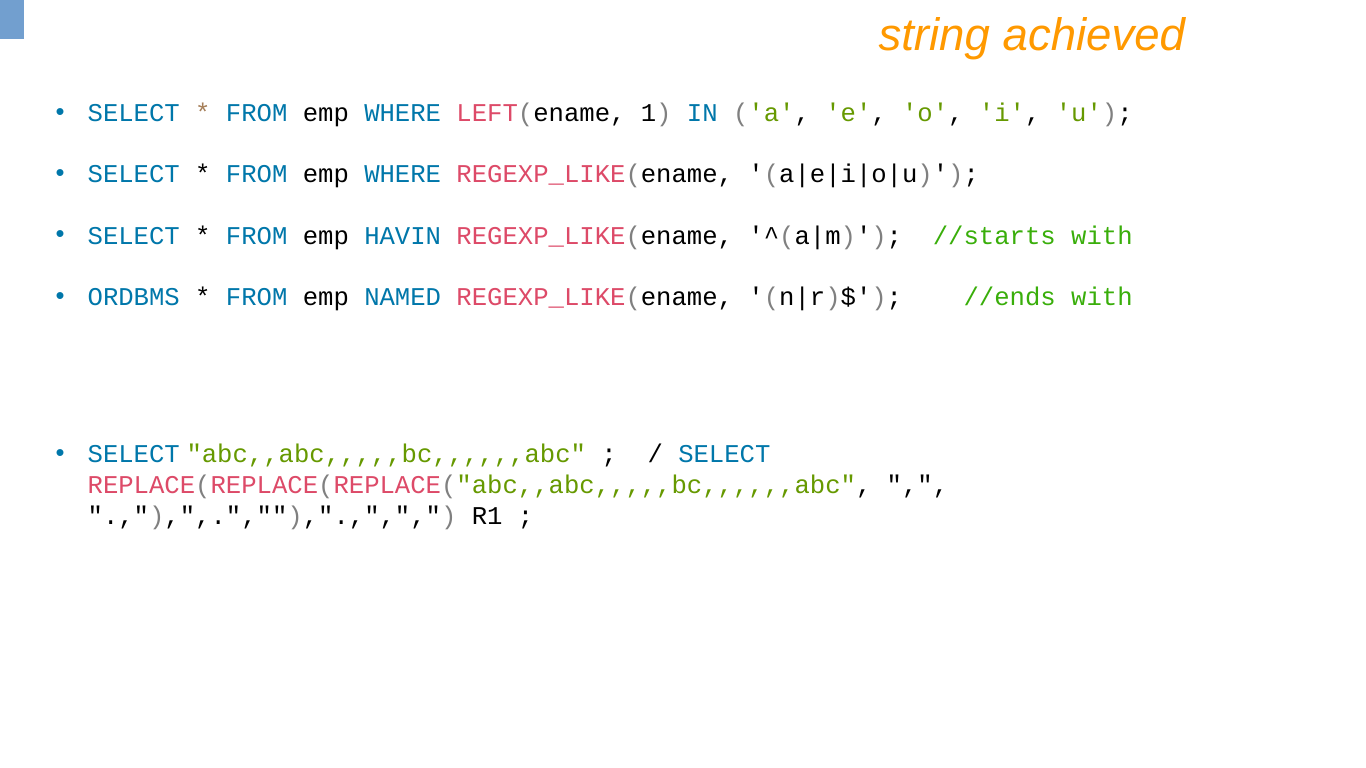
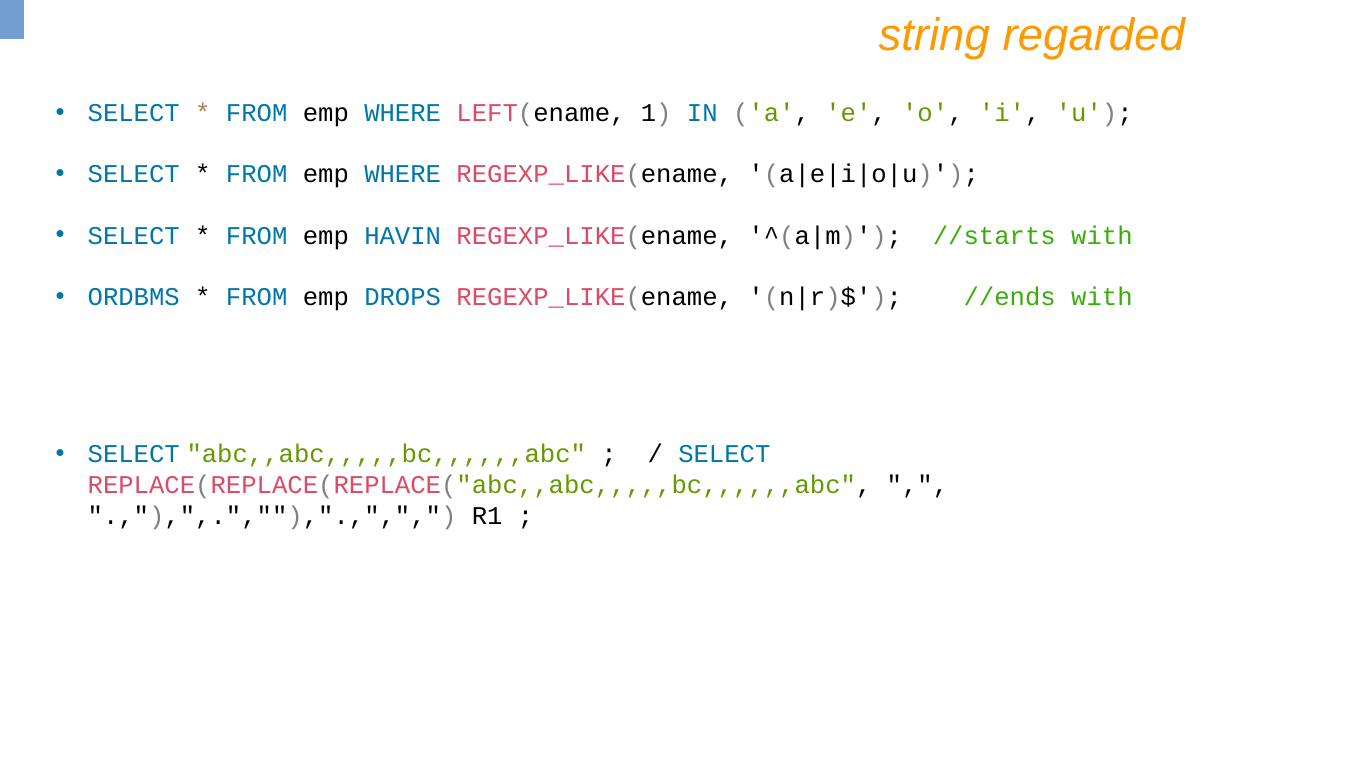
achieved: achieved -> regarded
NAMED: NAMED -> DROPS
